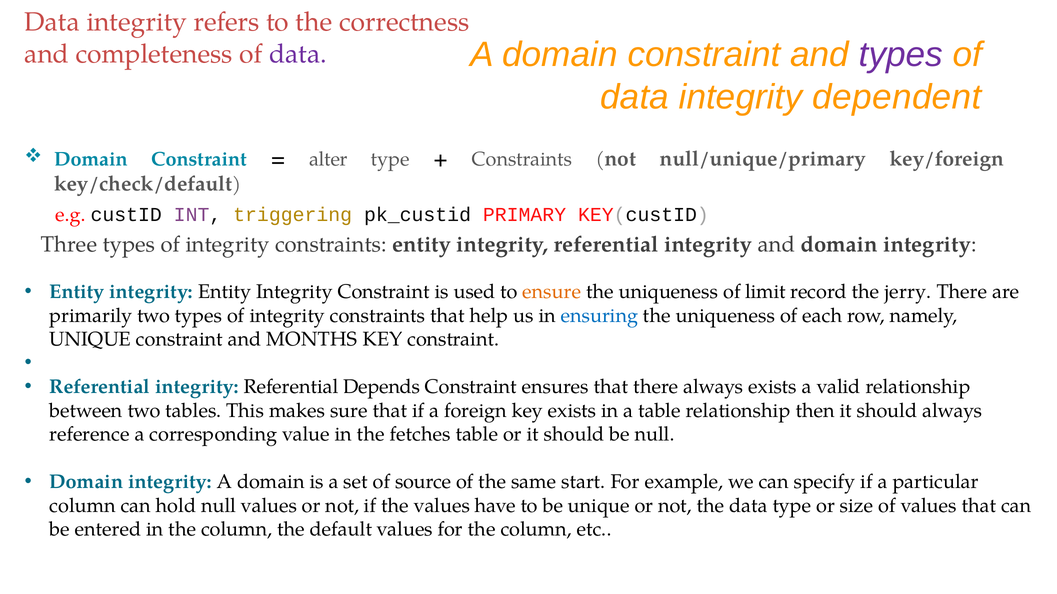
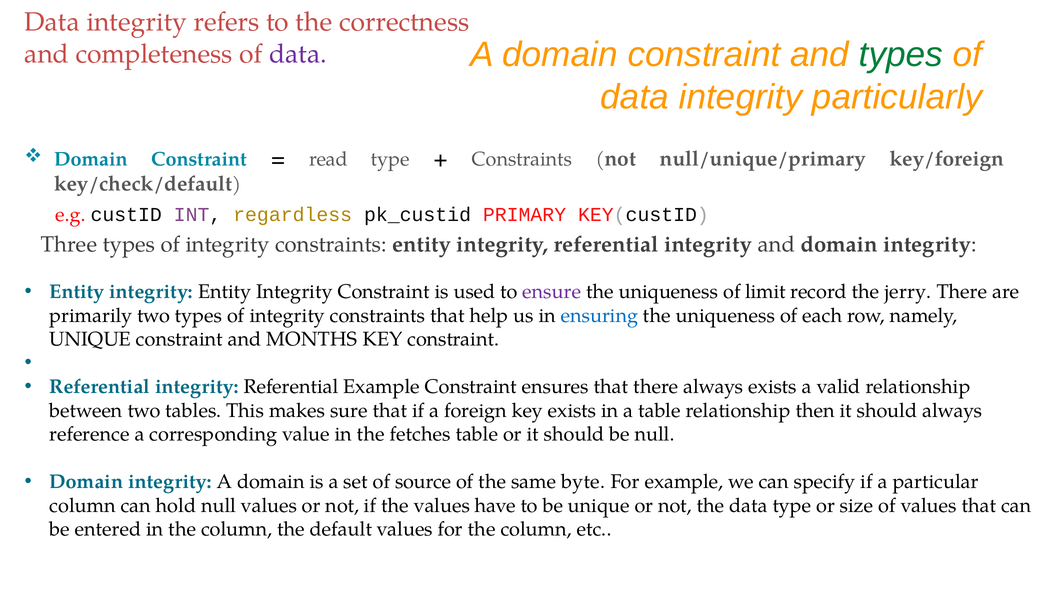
types at (901, 55) colour: purple -> green
dependent: dependent -> particularly
alter: alter -> read
triggering: triggering -> regardless
ensure colour: orange -> purple
Referential Depends: Depends -> Example
start: start -> byte
